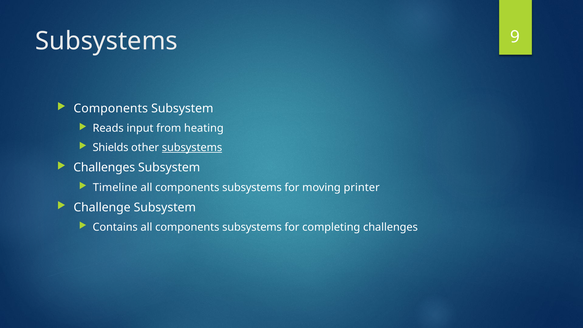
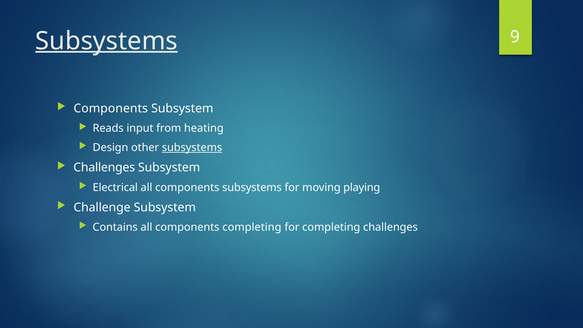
Subsystems at (107, 41) underline: none -> present
Shields: Shields -> Design
Timeline: Timeline -> Electrical
printer: printer -> playing
Contains all components subsystems: subsystems -> completing
